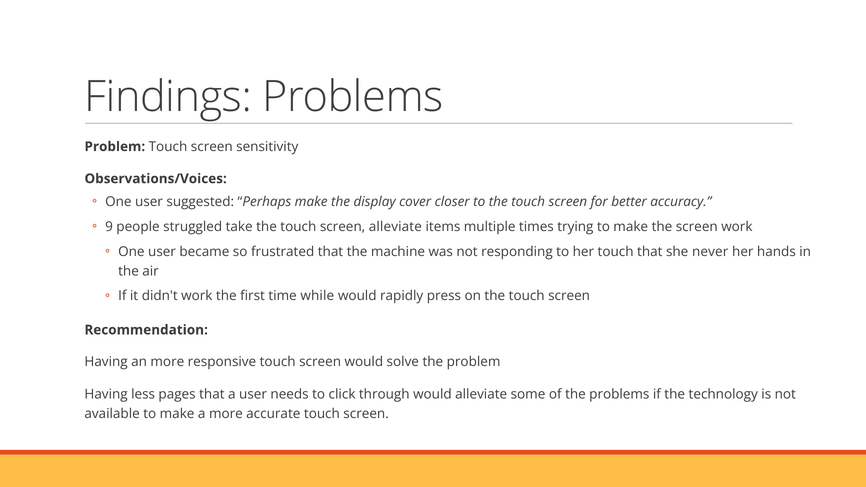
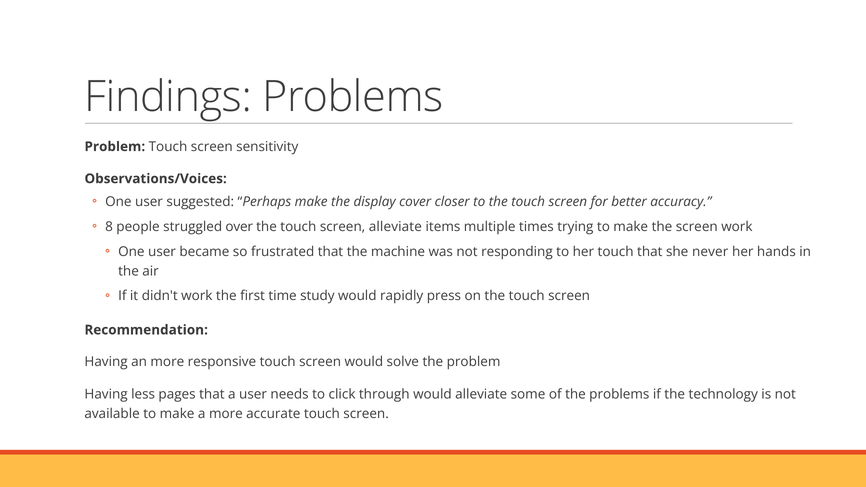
9: 9 -> 8
take: take -> over
while: while -> study
